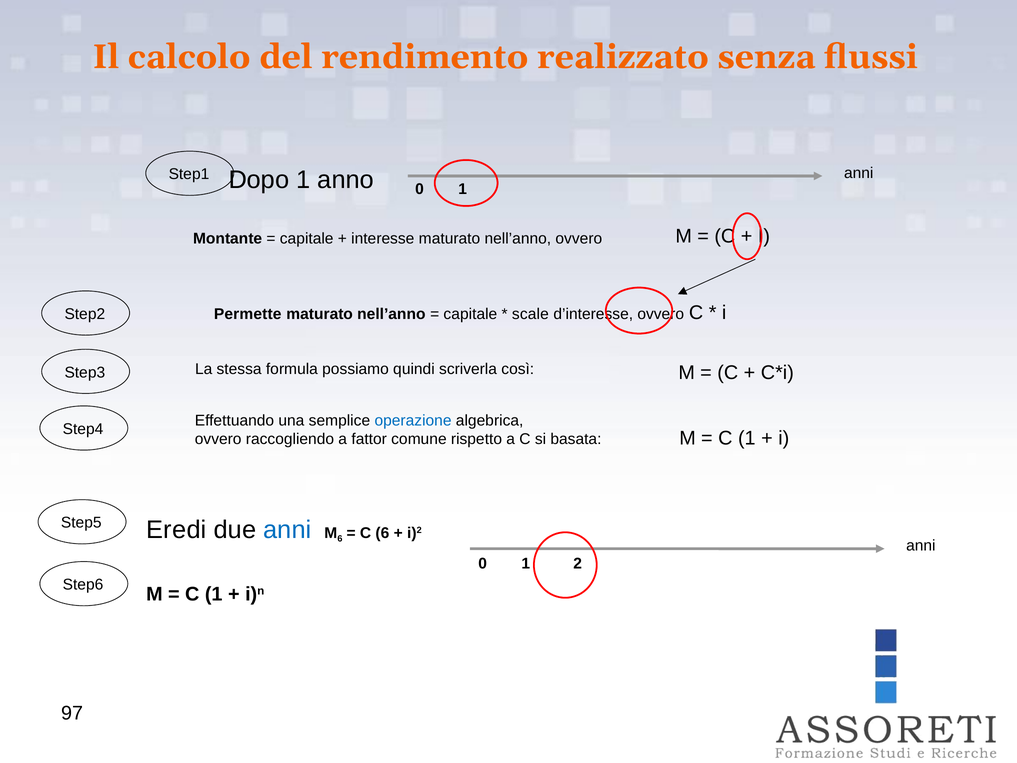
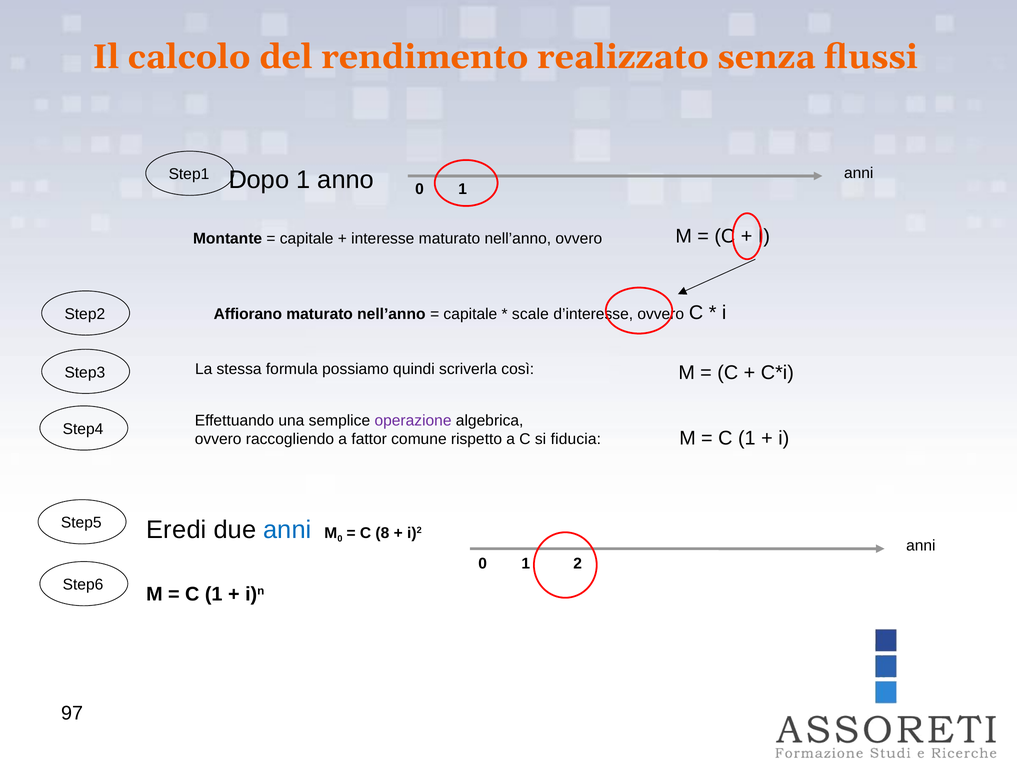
Permette: Permette -> Affiorano
operazione colour: blue -> purple
basata: basata -> fiducia
M 6: 6 -> 0
C 6: 6 -> 8
